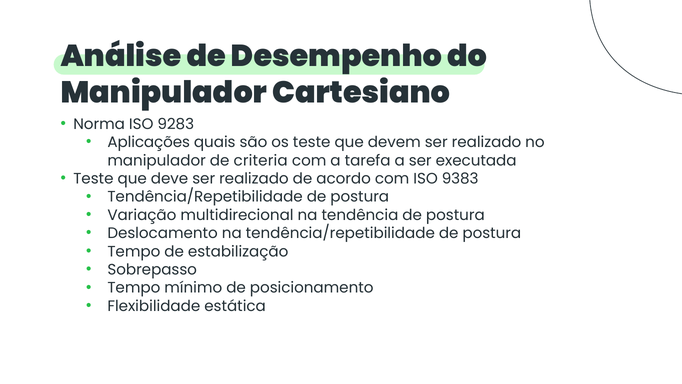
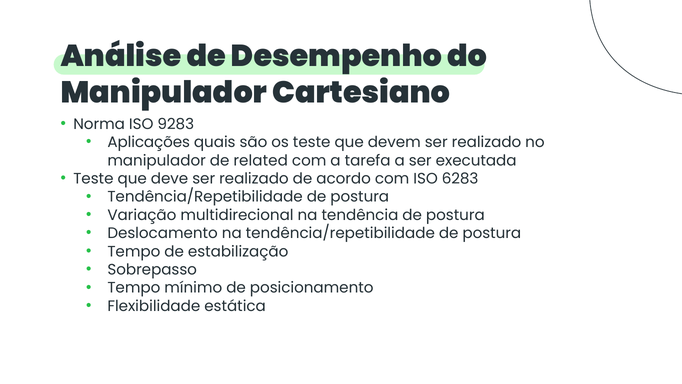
criteria: criteria -> related
9383: 9383 -> 6283
